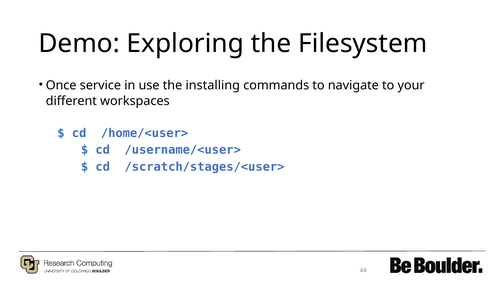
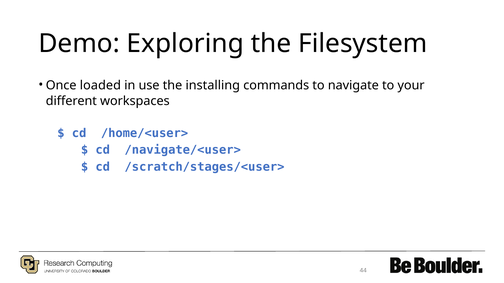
service: service -> loaded
/username/<user>: /username/<user> -> /navigate/<user>
